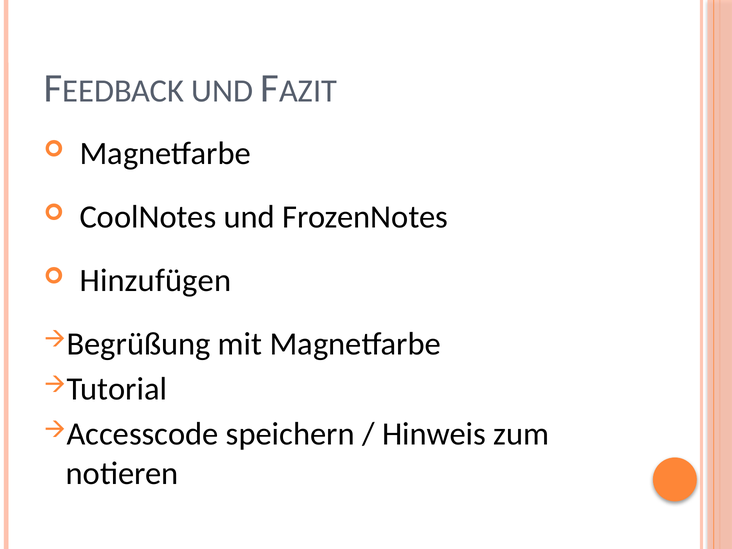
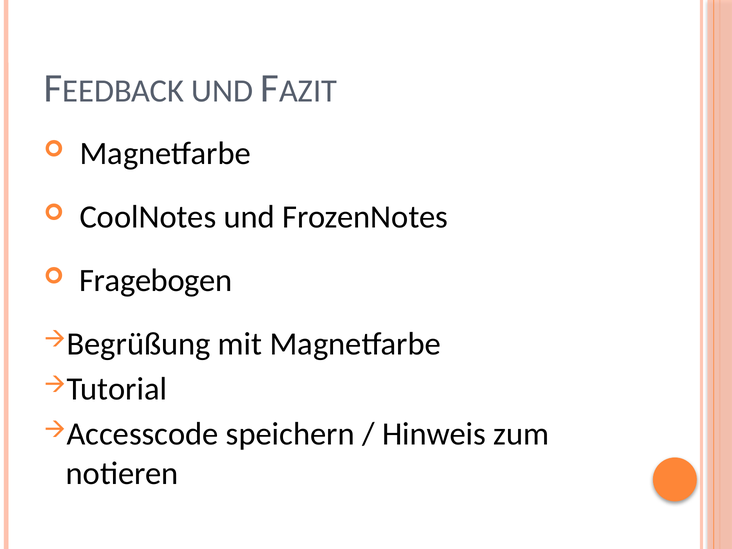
Hinzufügen: Hinzufügen -> Fragebogen
